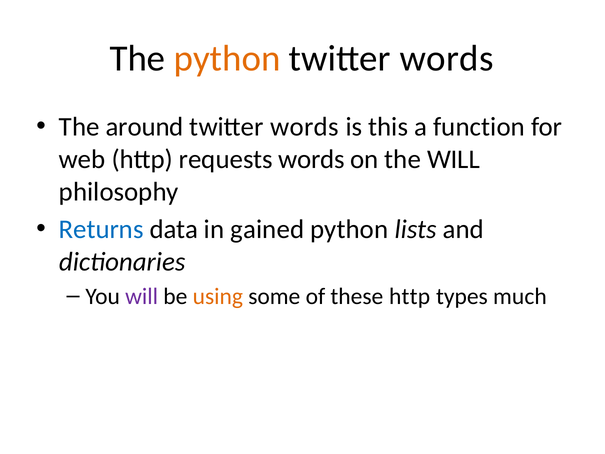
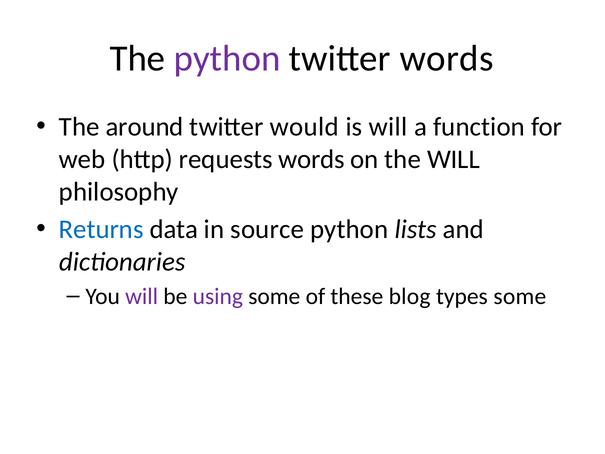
python at (227, 59) colour: orange -> purple
words at (304, 127): words -> would
is this: this -> will
gained: gained -> source
using colour: orange -> purple
these http: http -> blog
types much: much -> some
